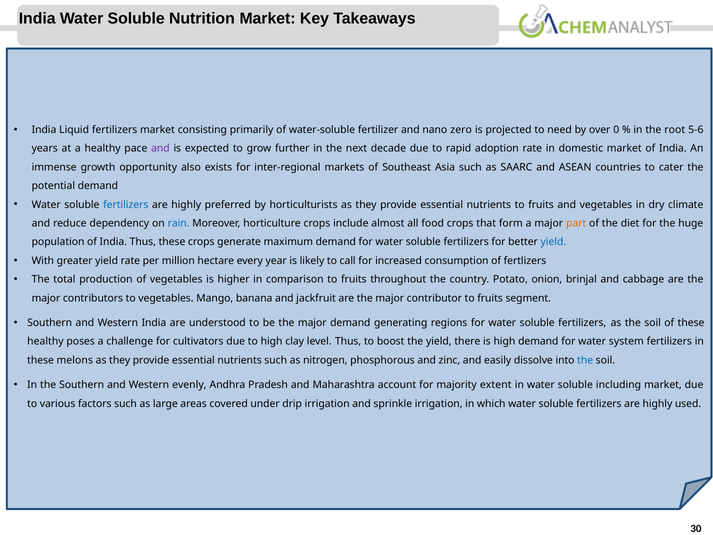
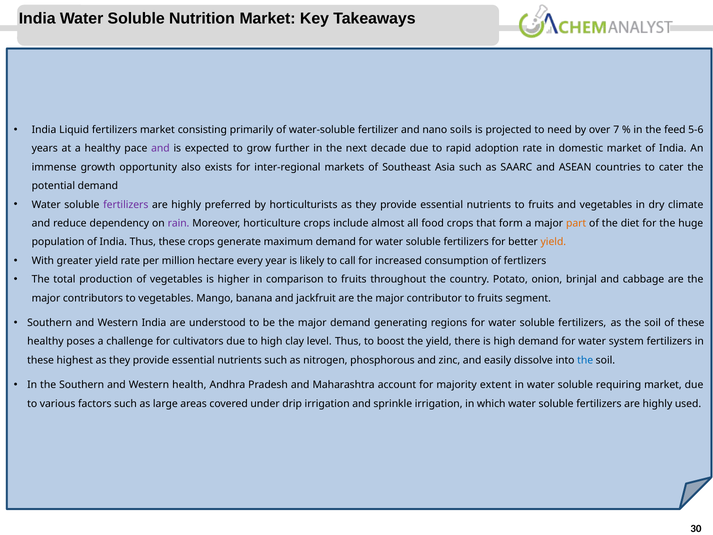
zero: zero -> soils
0: 0 -> 7
root: root -> feed
fertilizers at (126, 205) colour: blue -> purple
rain colour: blue -> purple
yield at (553, 242) colour: blue -> orange
melons: melons -> highest
evenly: evenly -> health
including: including -> requiring
